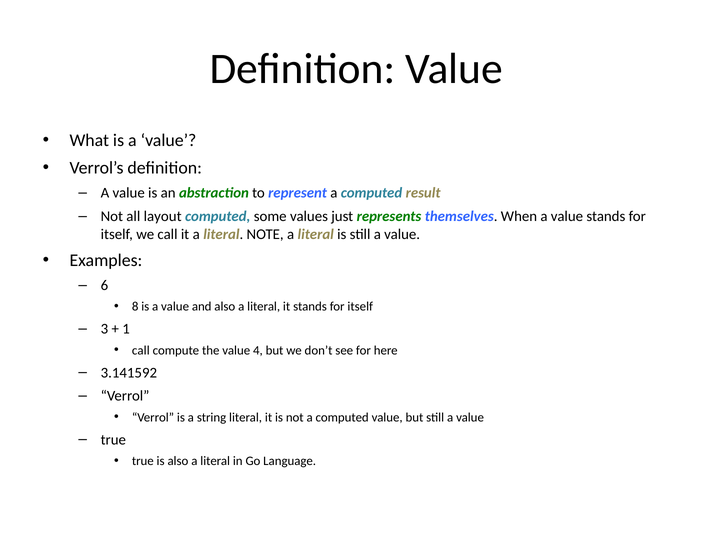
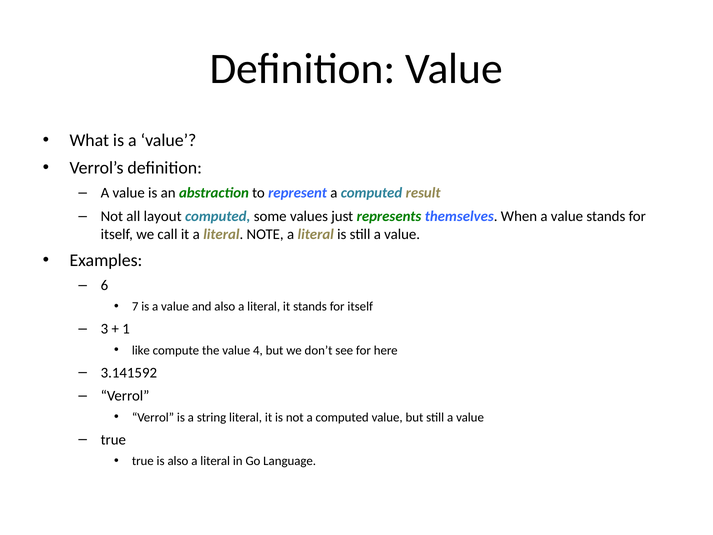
8: 8 -> 7
call at (141, 350): call -> like
